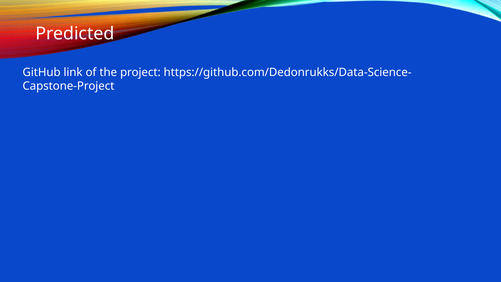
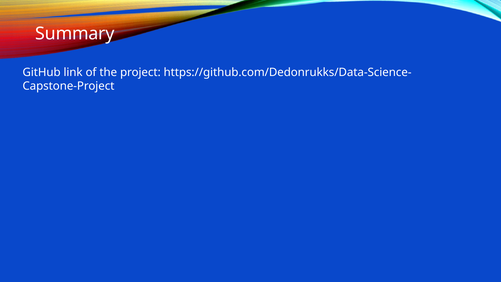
Predicted: Predicted -> Summary
